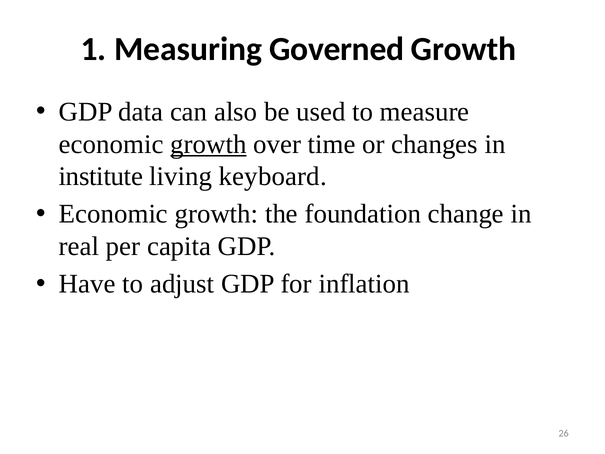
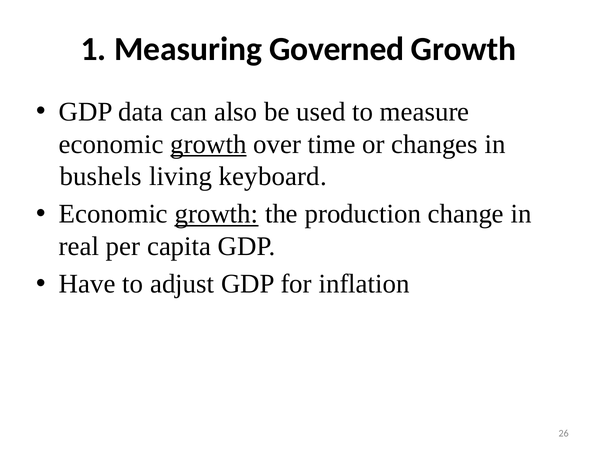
institute: institute -> bushels
growth at (217, 214) underline: none -> present
foundation: foundation -> production
